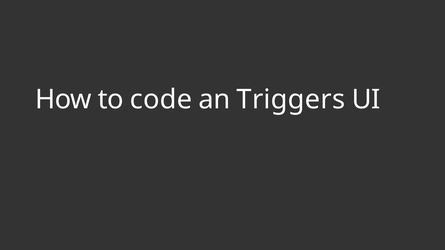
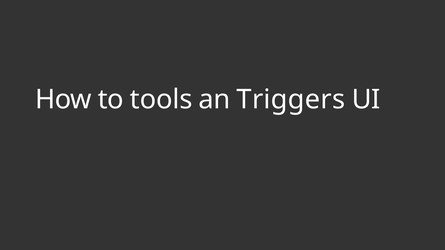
code: code -> tools
